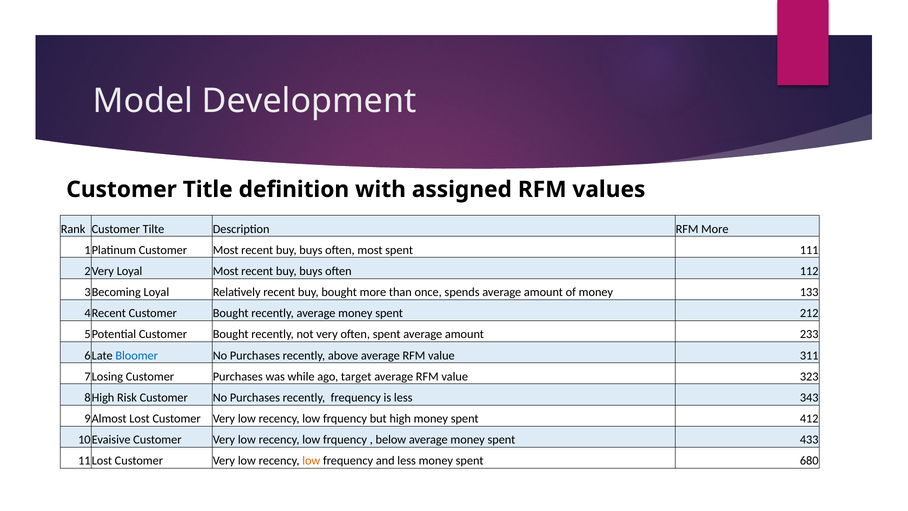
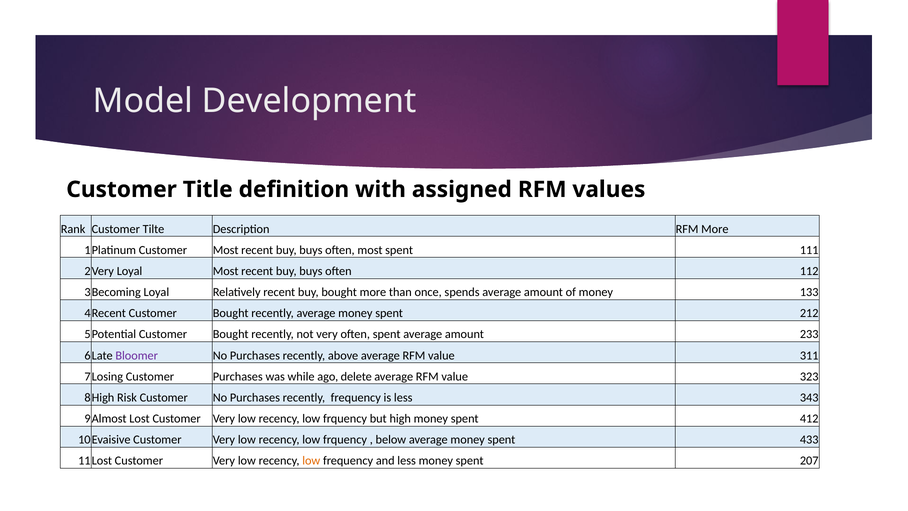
Bloomer colour: blue -> purple
target: target -> delete
680: 680 -> 207
